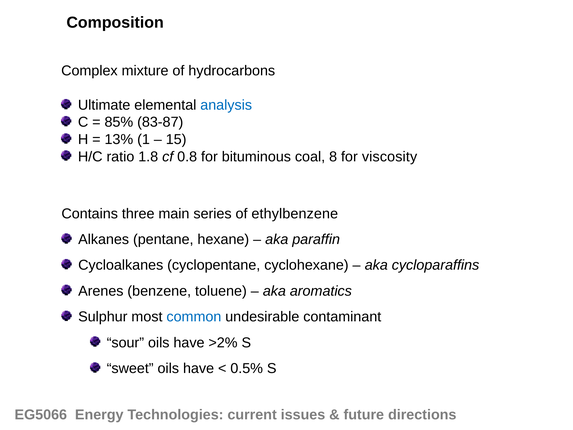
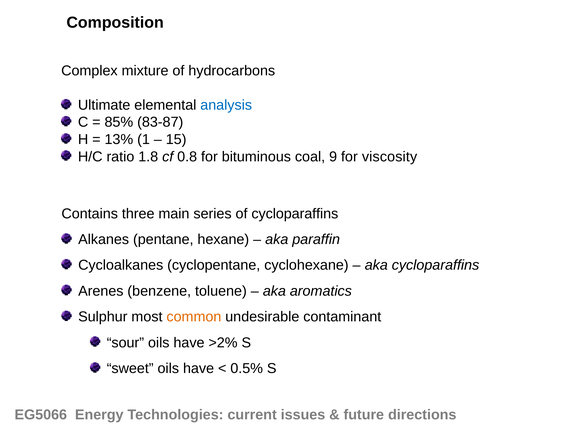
8: 8 -> 9
of ethylbenzene: ethylbenzene -> cycloparaffins
common colour: blue -> orange
